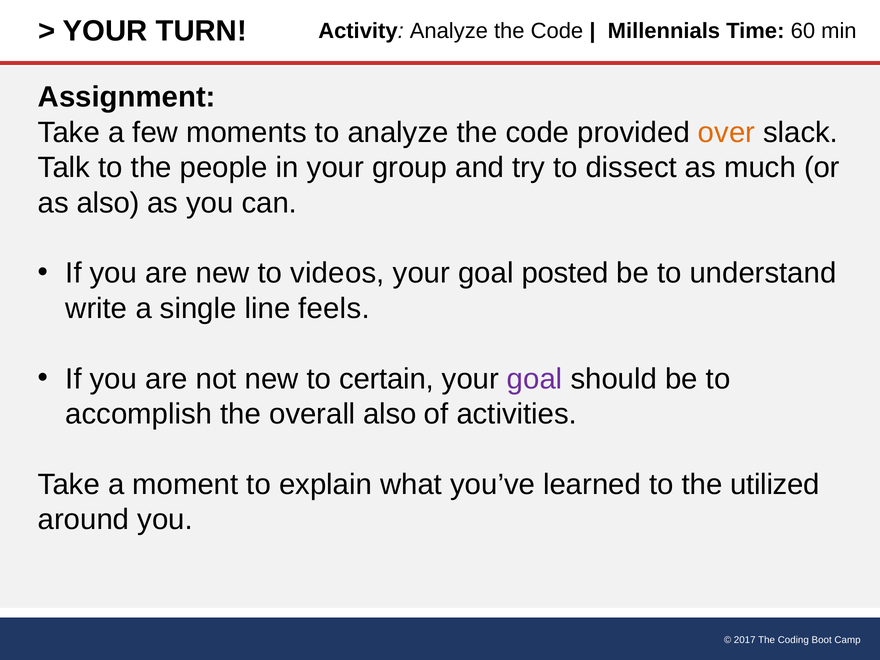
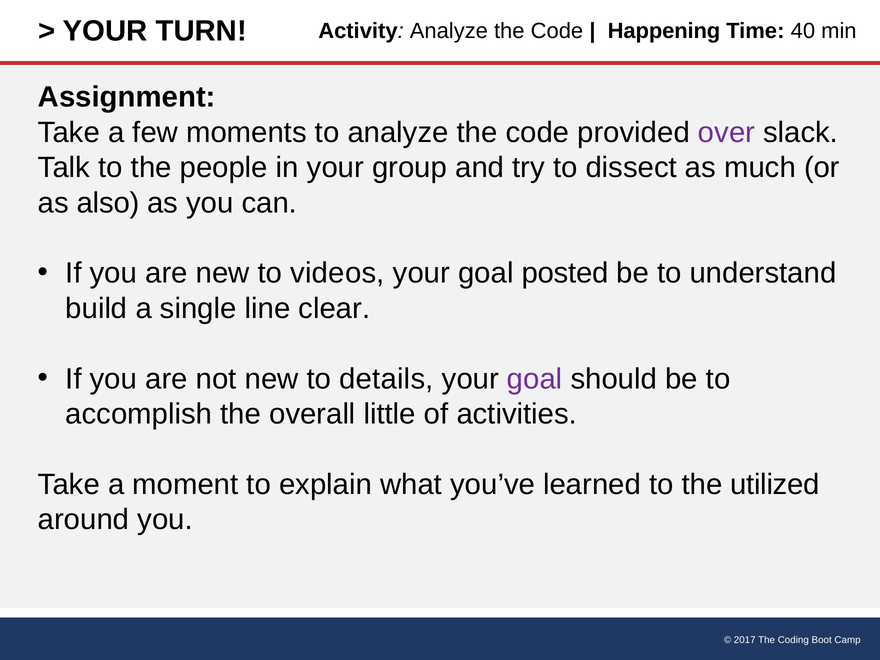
Millennials: Millennials -> Happening
60: 60 -> 40
over colour: orange -> purple
write: write -> build
feels: feels -> clear
certain: certain -> details
overall also: also -> little
